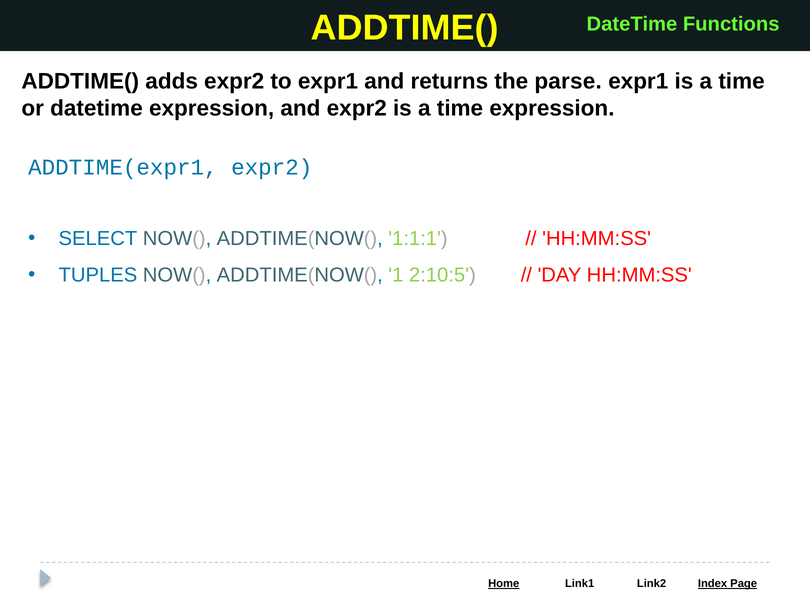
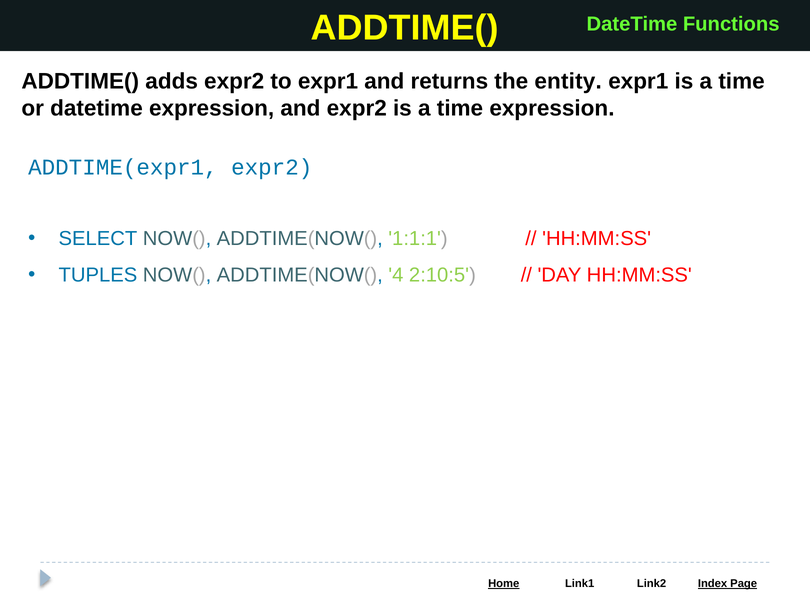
parse: parse -> entity
1: 1 -> 4
